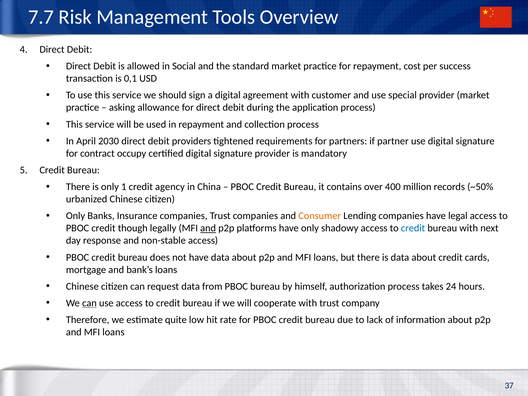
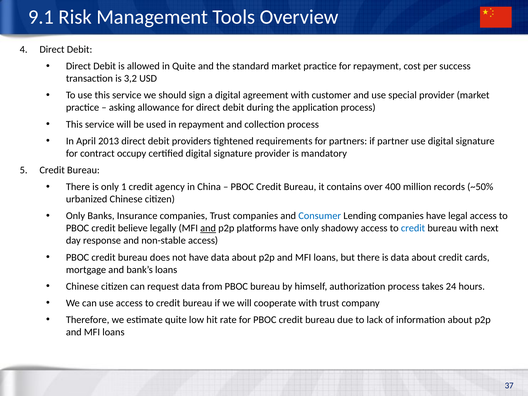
7.7: 7.7 -> 9.1
in Social: Social -> Quite
0,1: 0,1 -> 3,2
2030: 2030 -> 2013
Consumer colour: orange -> blue
though: though -> believe
can at (89, 303) underline: present -> none
